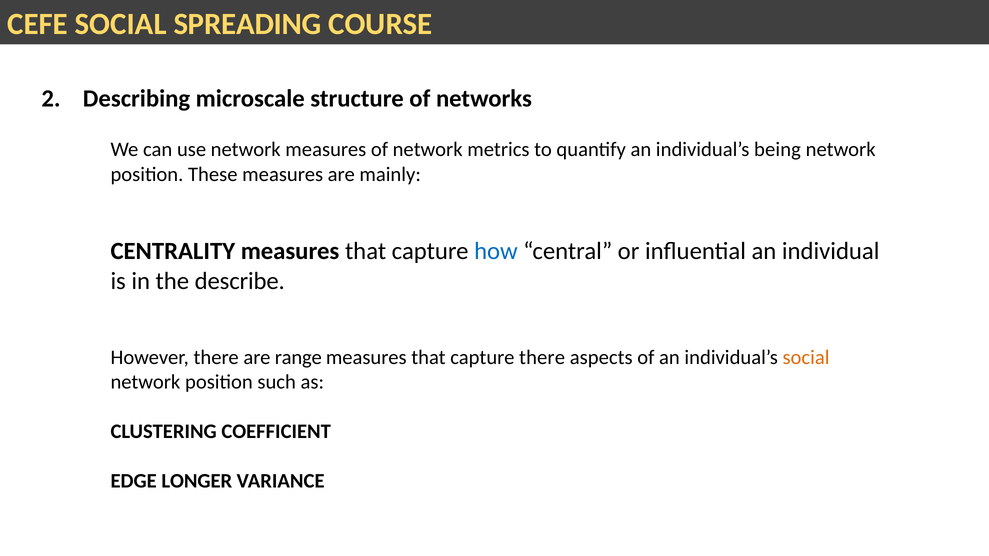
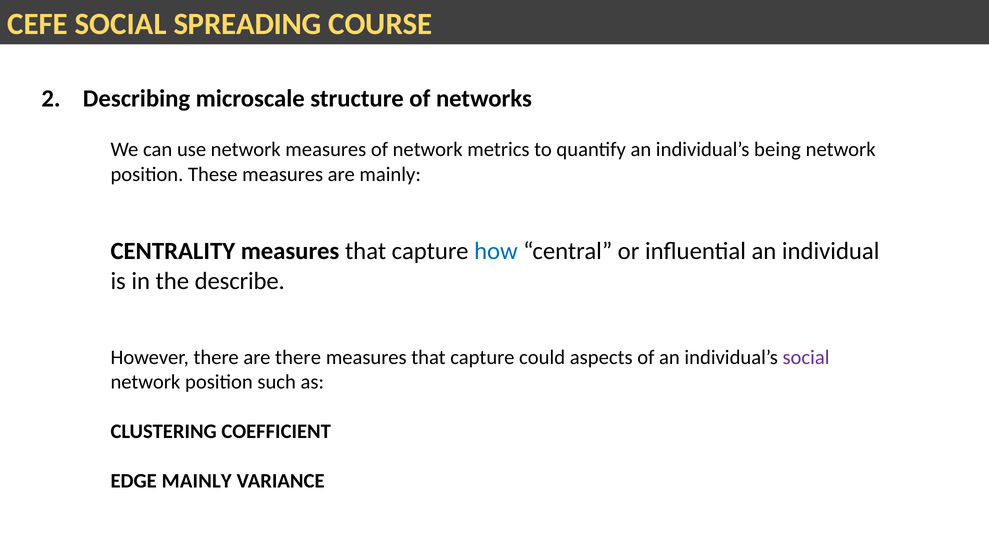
are range: range -> there
capture there: there -> could
social at (806, 358) colour: orange -> purple
EDGE LONGER: LONGER -> MAINLY
